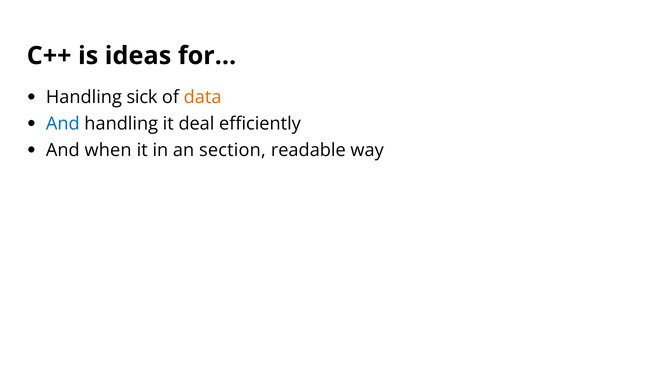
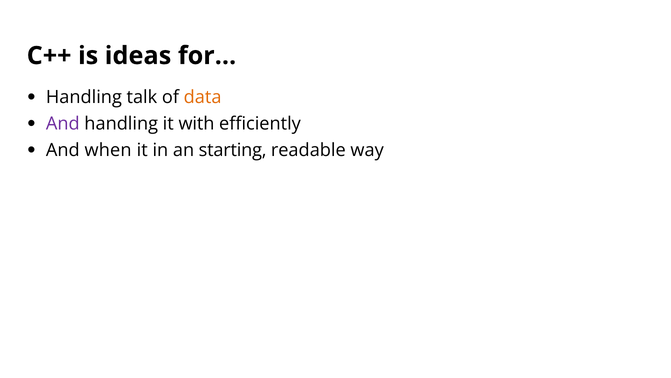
sick: sick -> talk
And at (63, 124) colour: blue -> purple
deal: deal -> with
section: section -> starting
